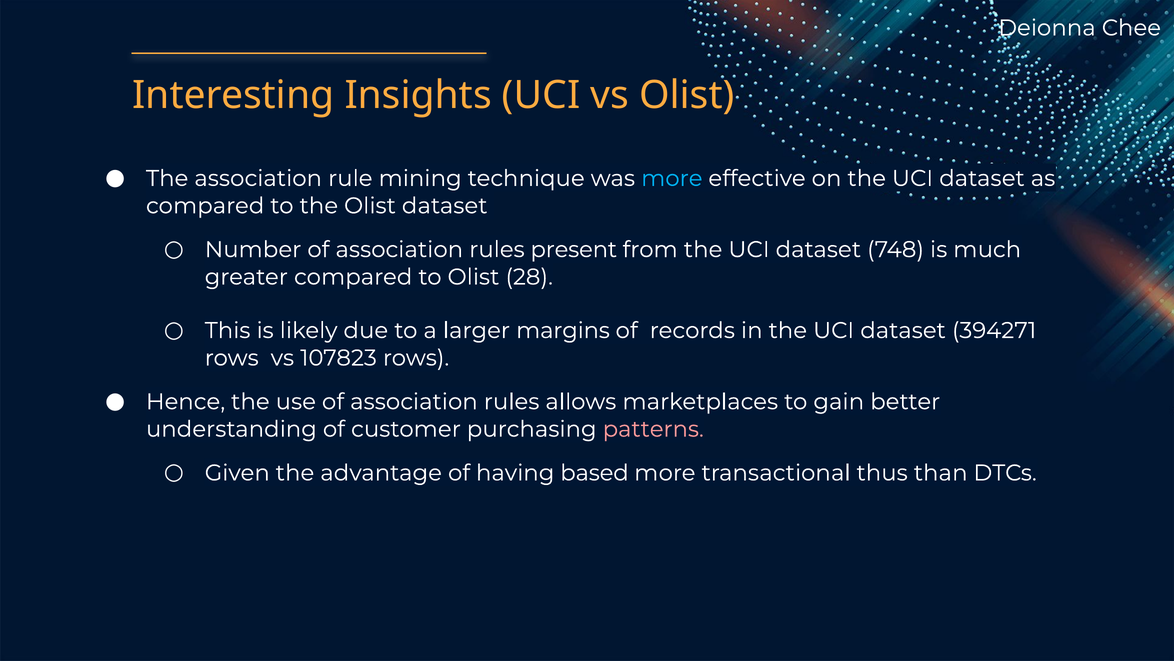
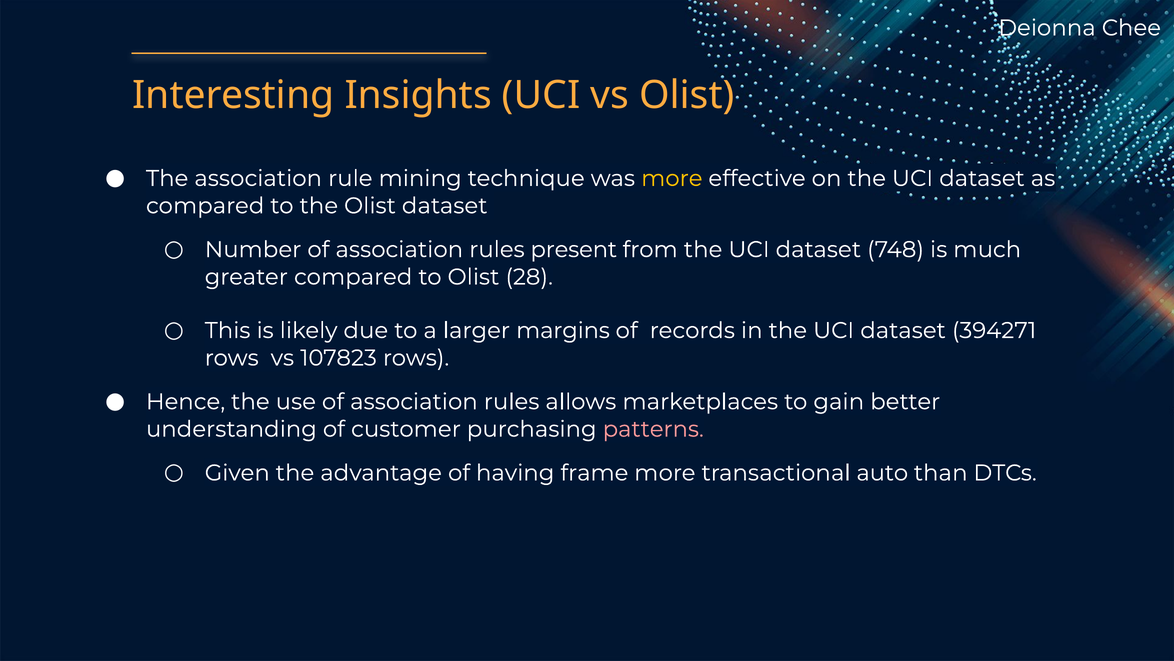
more at (672, 178) colour: light blue -> yellow
based: based -> frame
thus: thus -> auto
